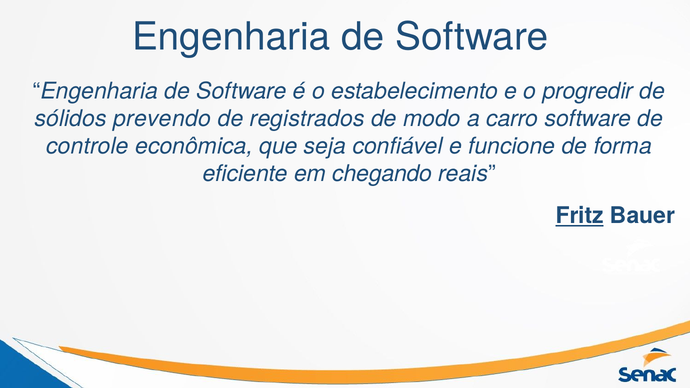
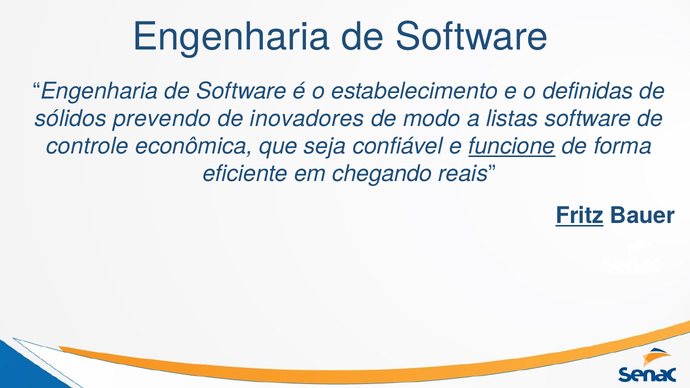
progredir: progredir -> definidas
registrados: registrados -> inovadores
carro: carro -> listas
funcione underline: none -> present
